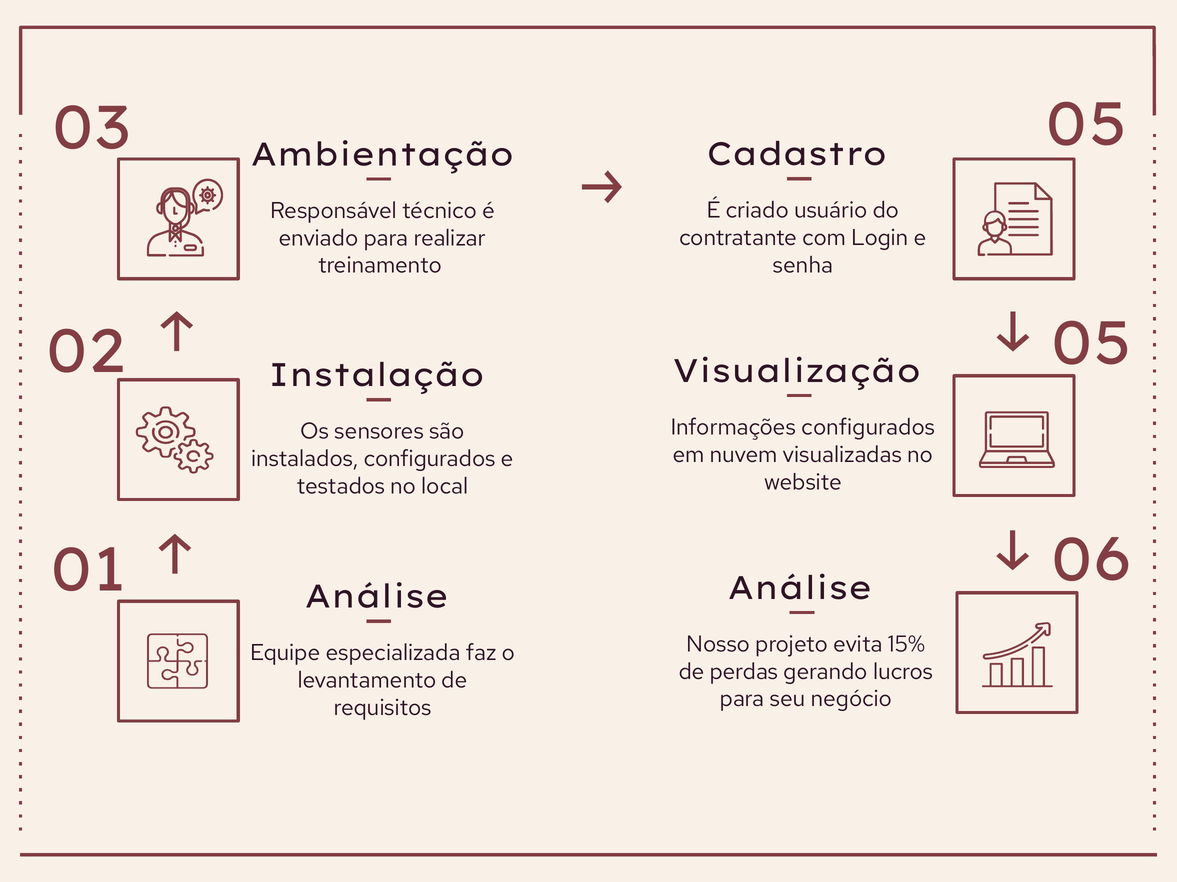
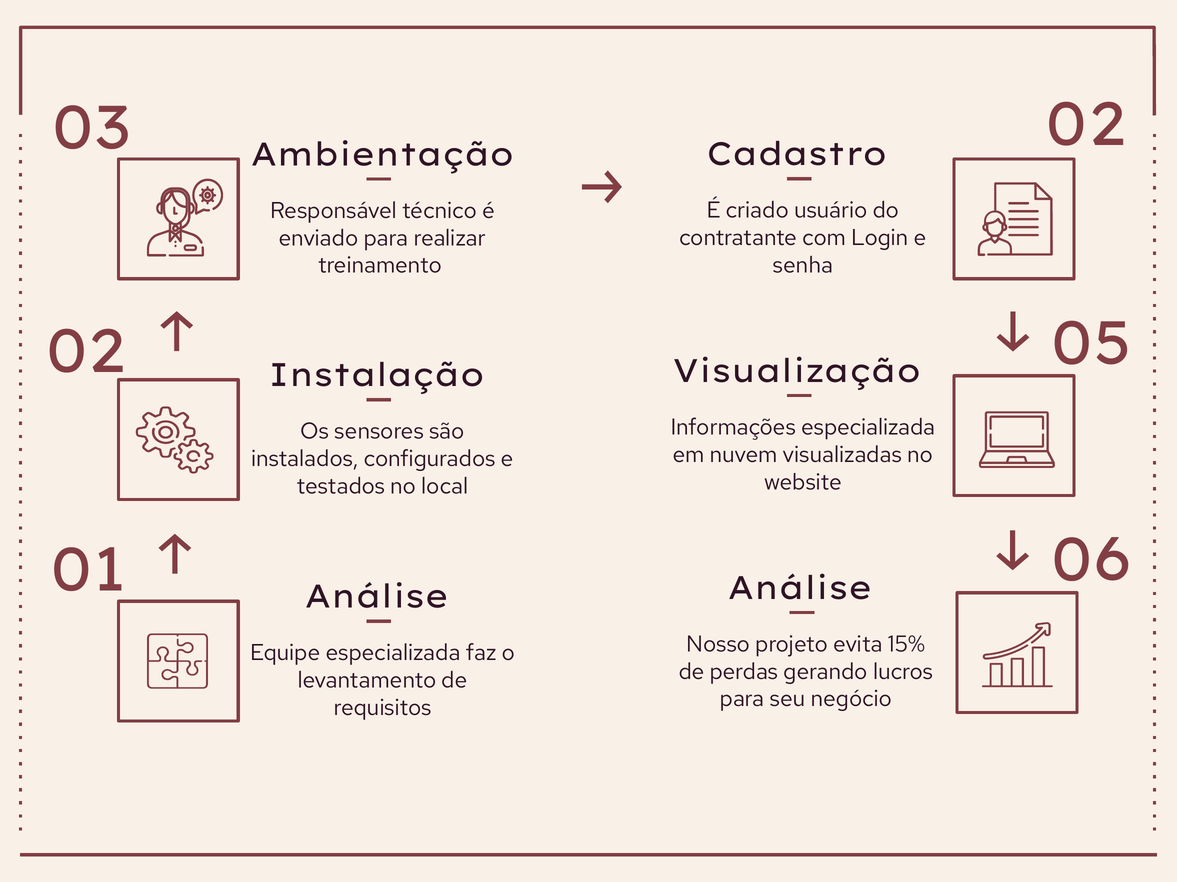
03 05: 05 -> 02
Informações configurados: configurados -> especializada
